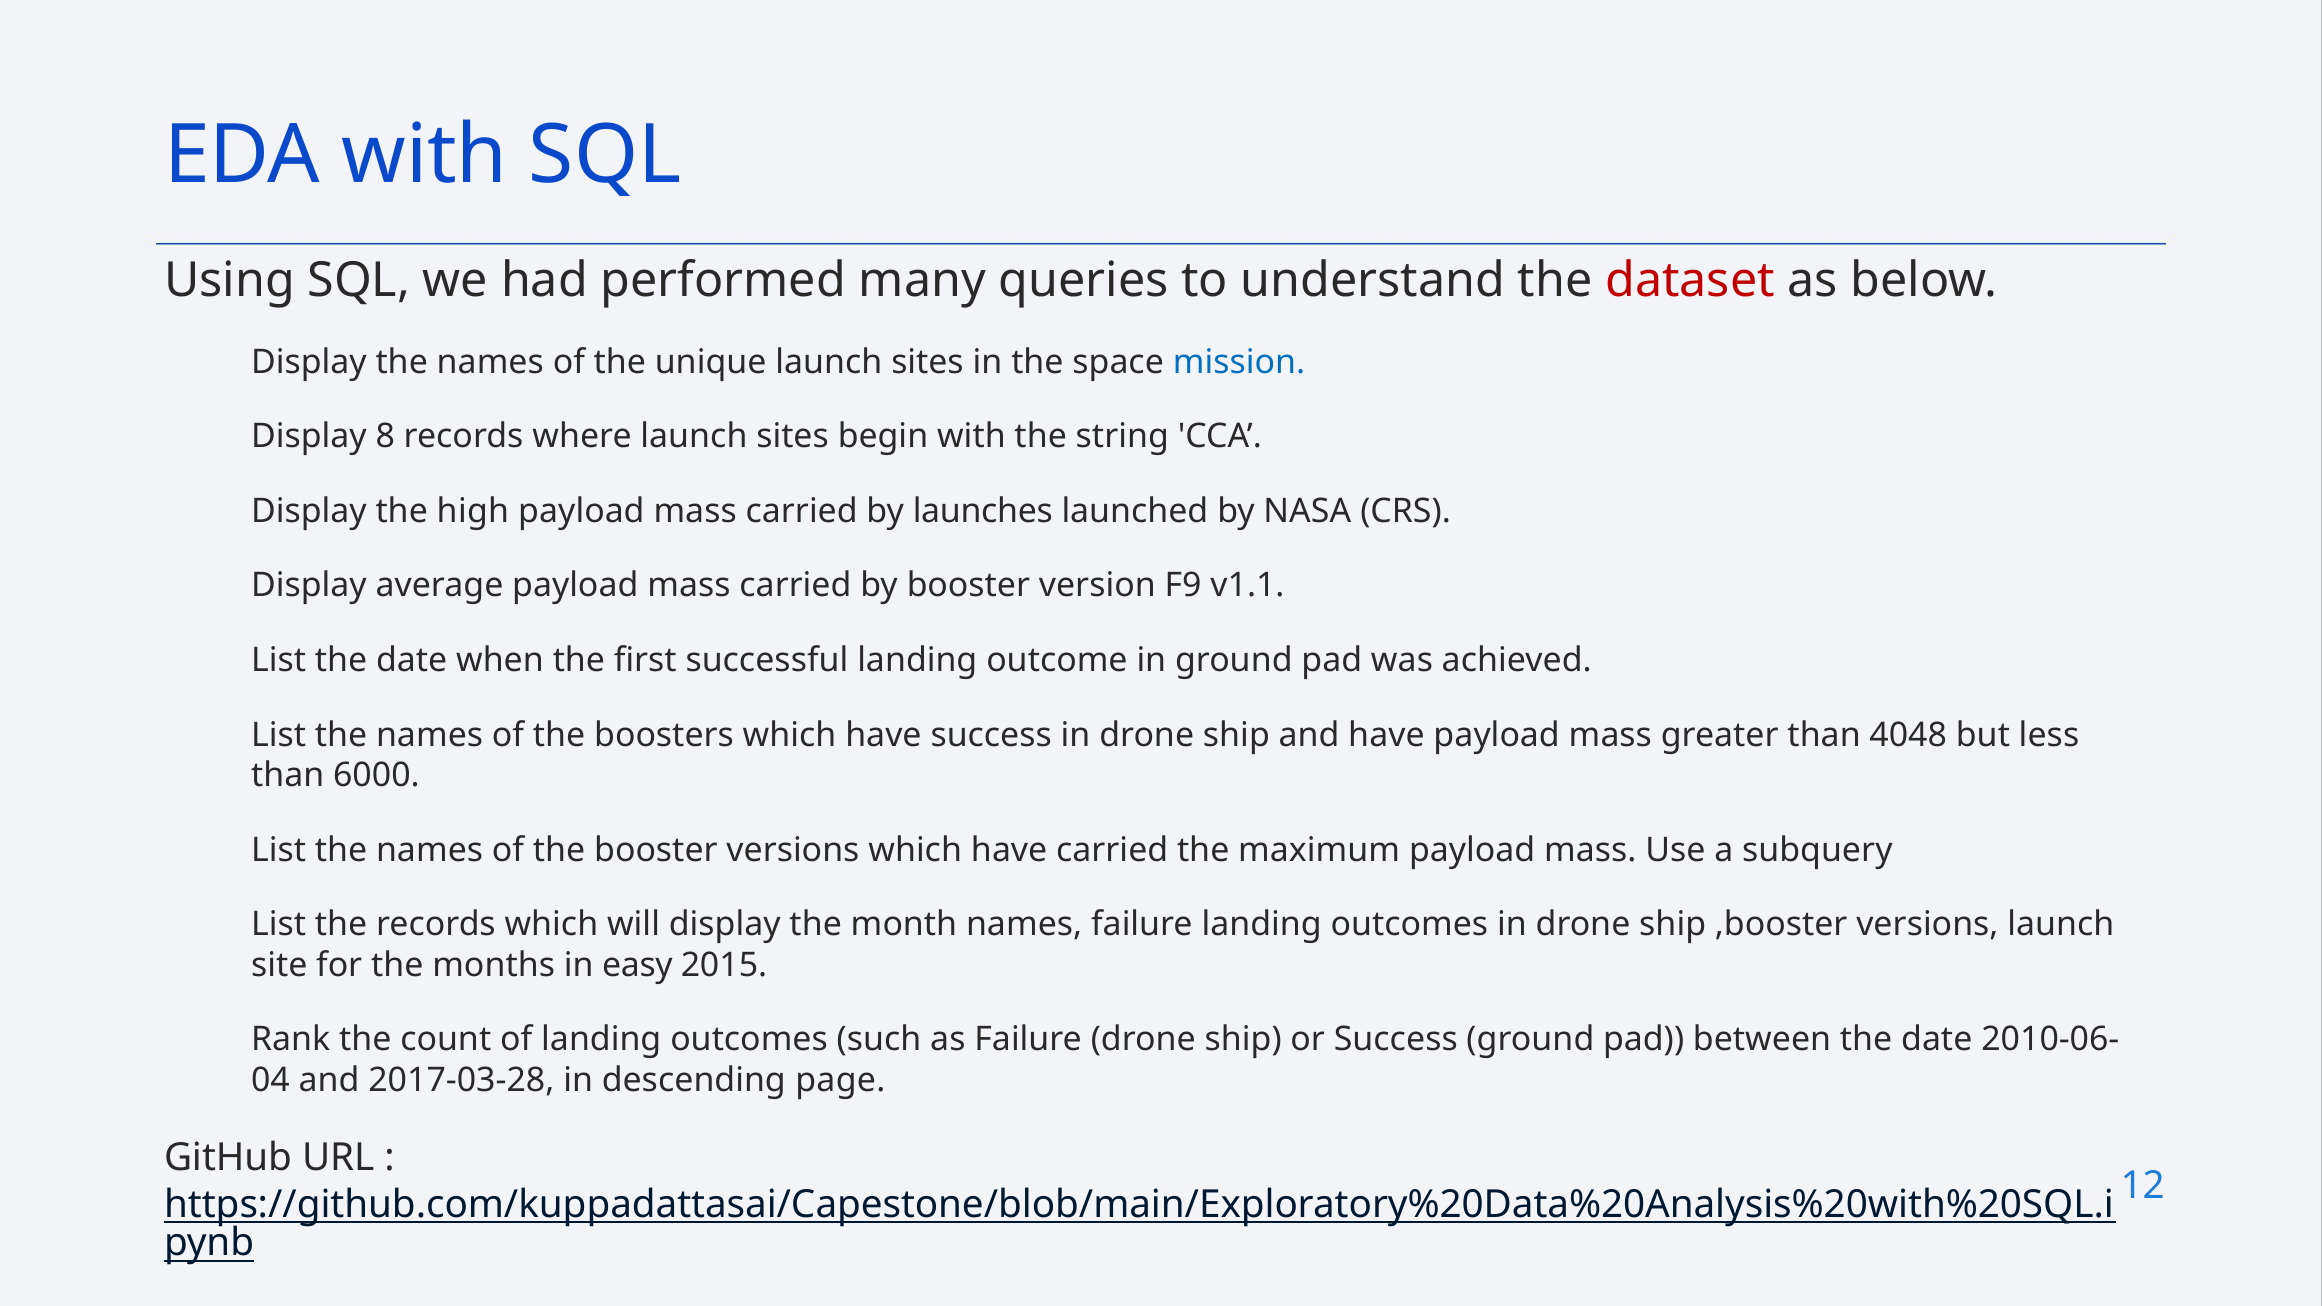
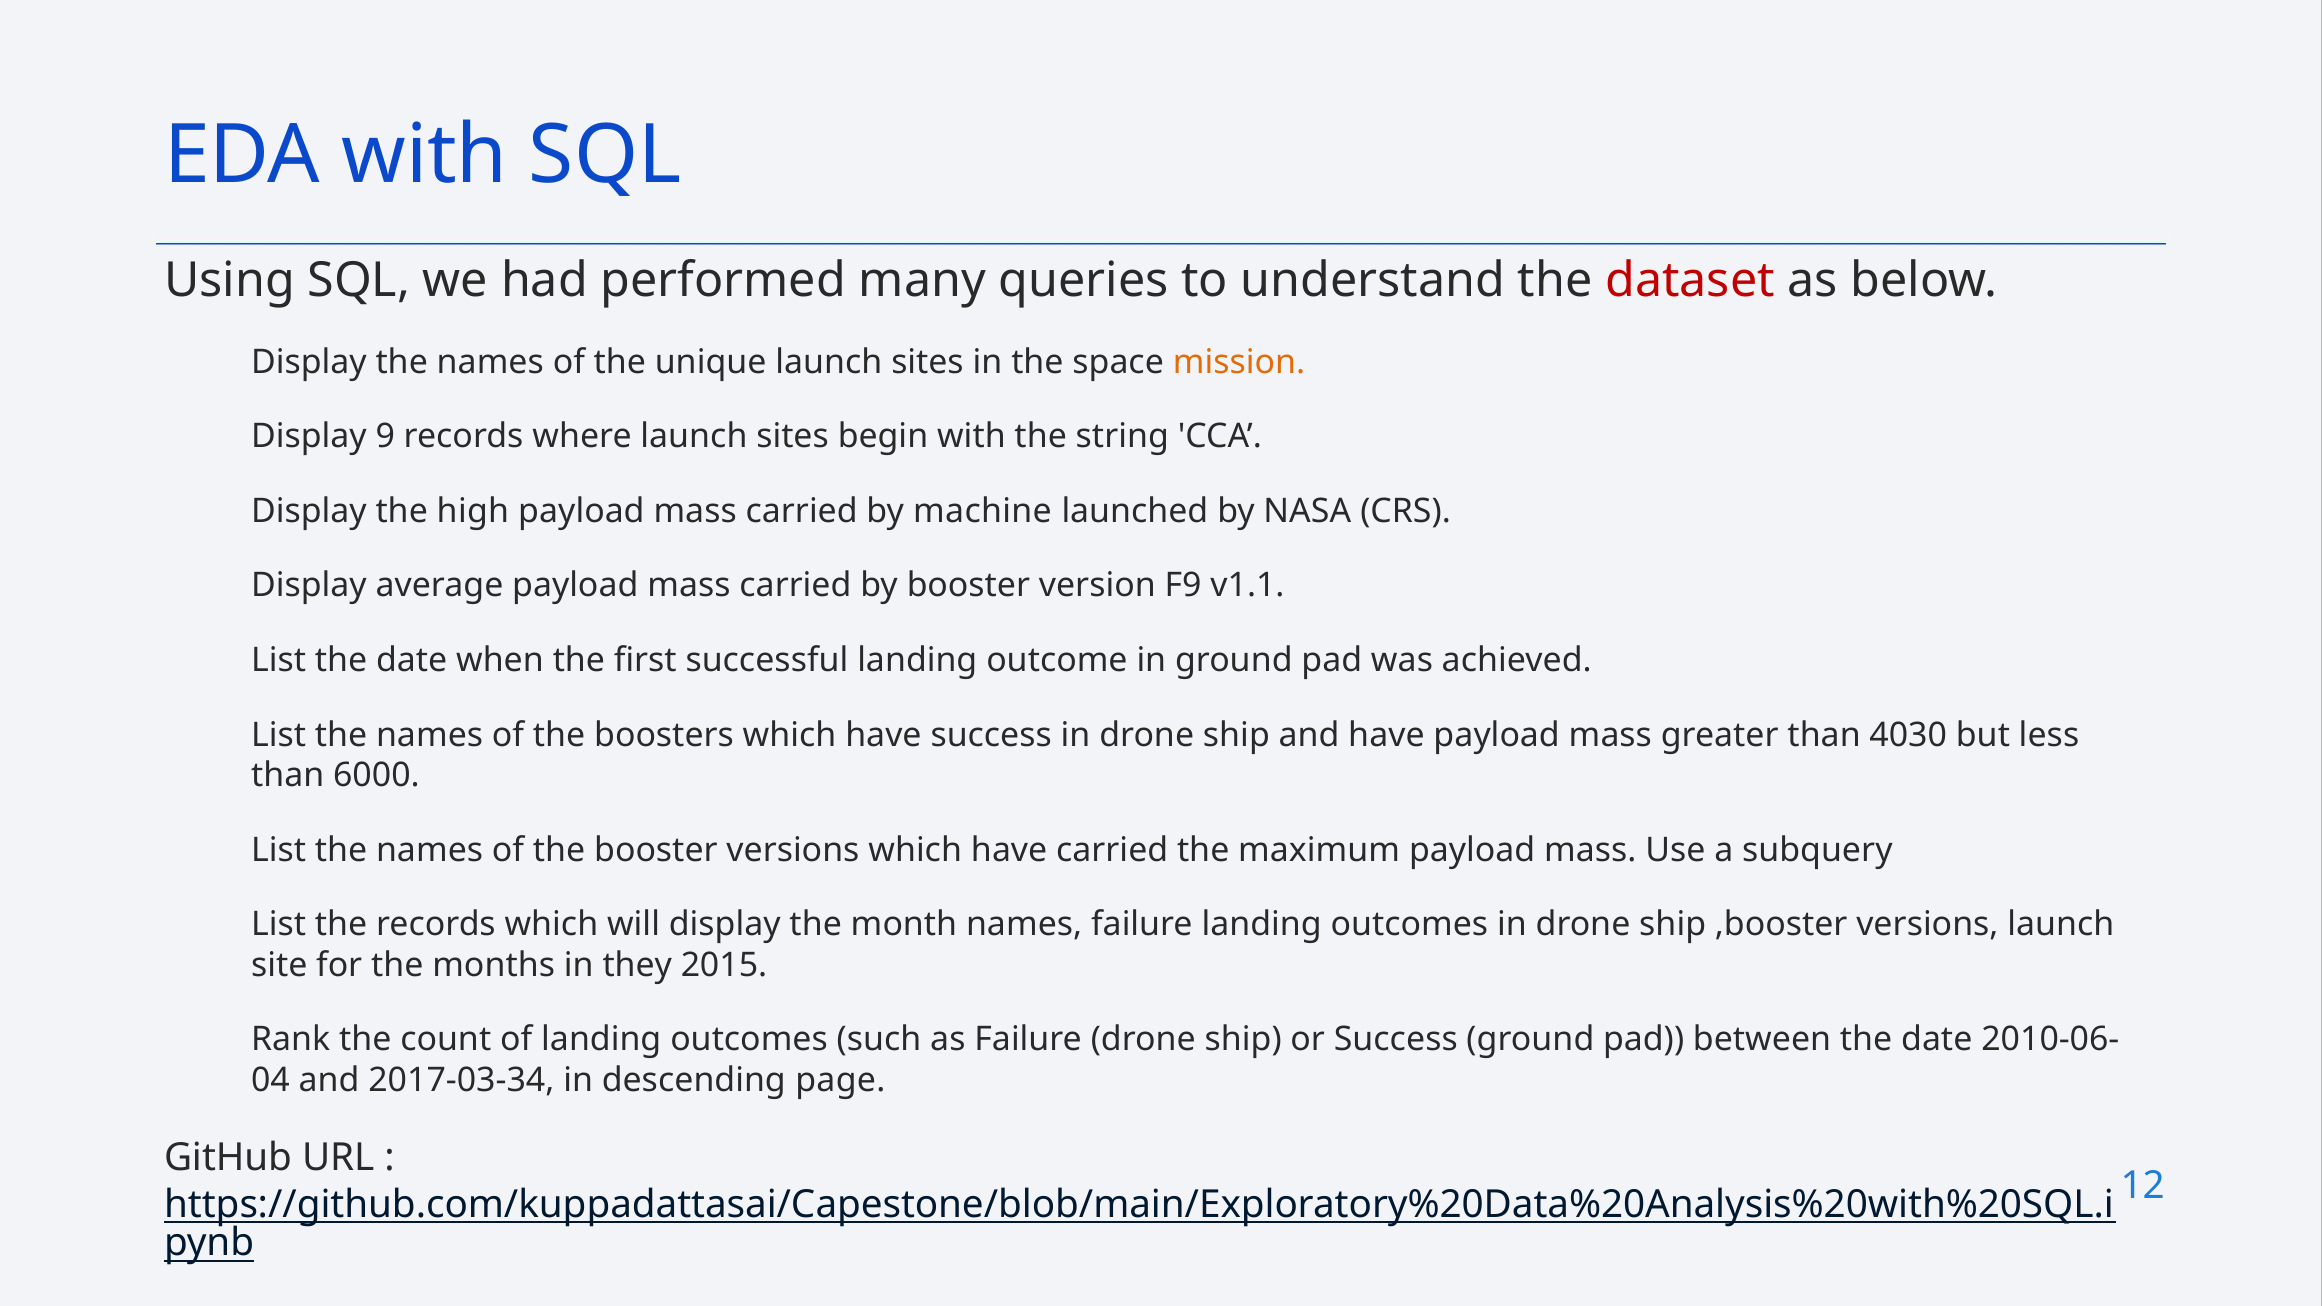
mission colour: blue -> orange
8: 8 -> 9
launches: launches -> machine
4048: 4048 -> 4030
easy: easy -> they
2017-03-28: 2017-03-28 -> 2017-03-34
